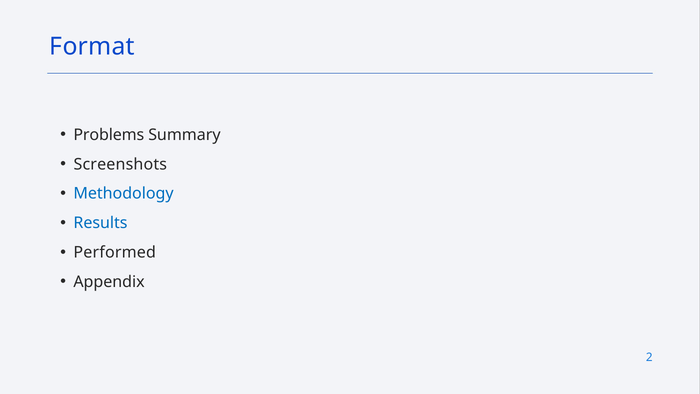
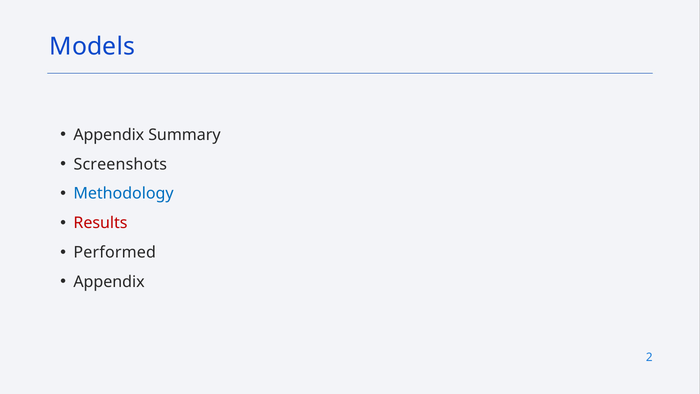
Format: Format -> Models
Problems at (109, 135): Problems -> Appendix
Results colour: blue -> red
